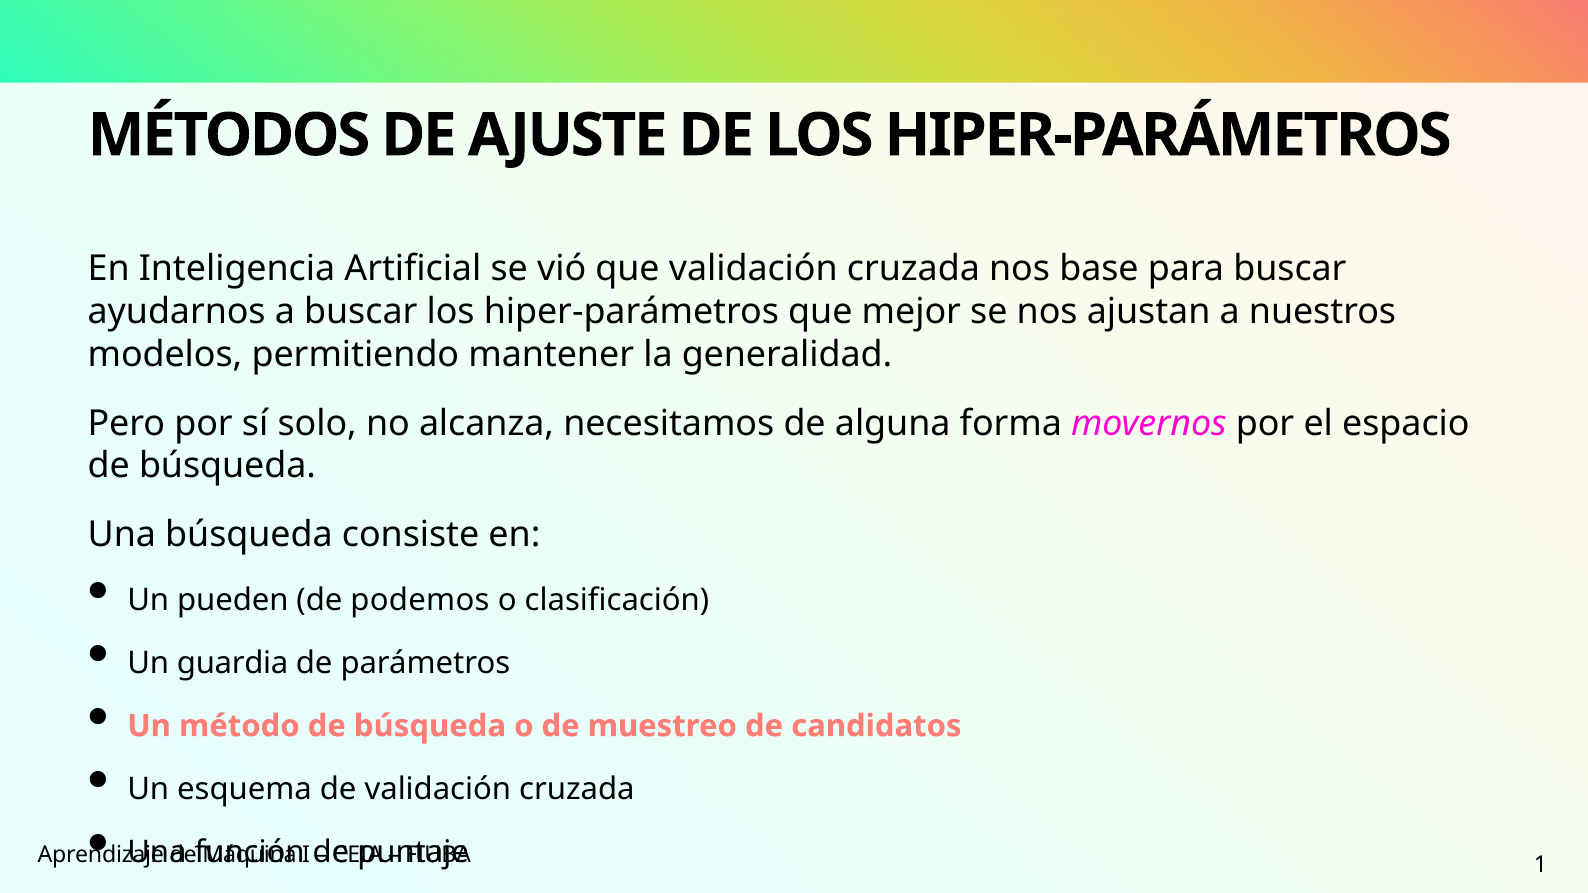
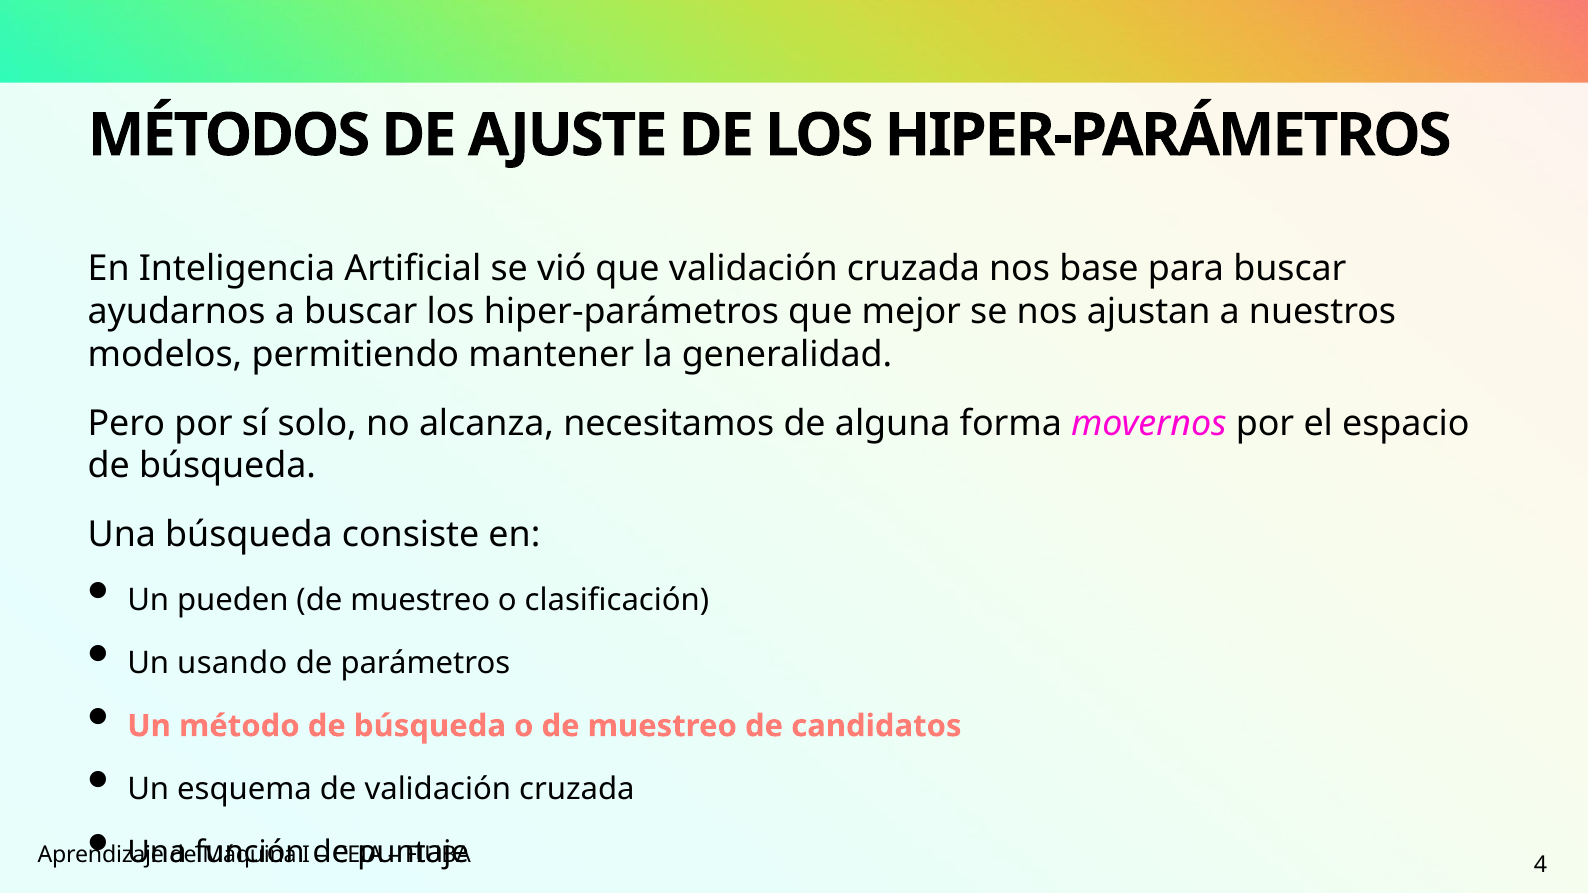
podemos at (420, 600): podemos -> muestreo
guardia: guardia -> usando
1: 1 -> 4
